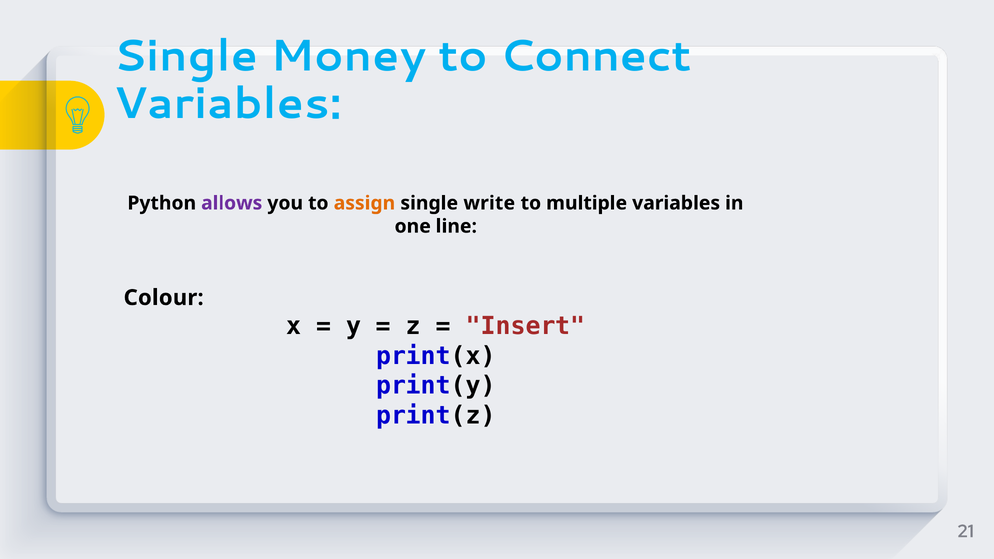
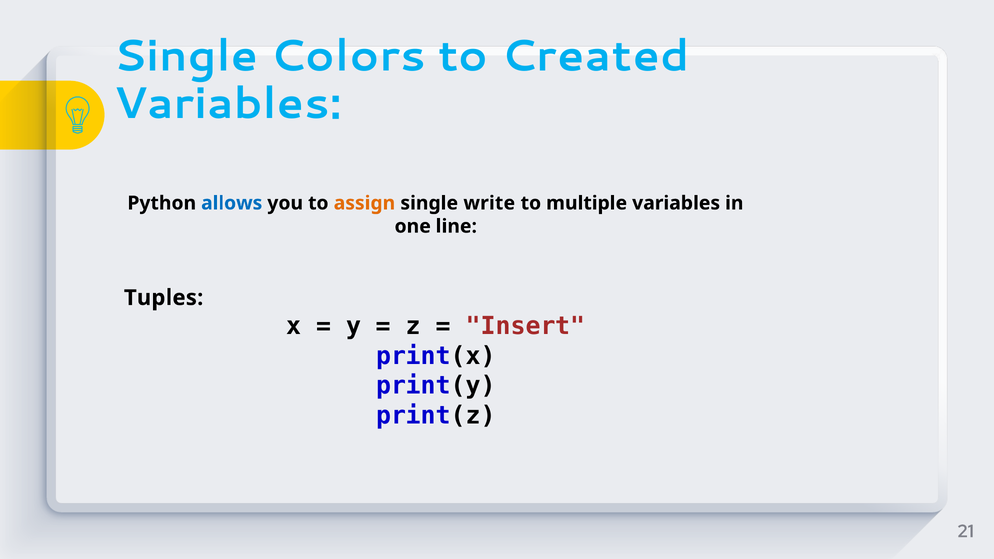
Money: Money -> Colors
Connect: Connect -> Created
allows colour: purple -> blue
Colour: Colour -> Tuples
